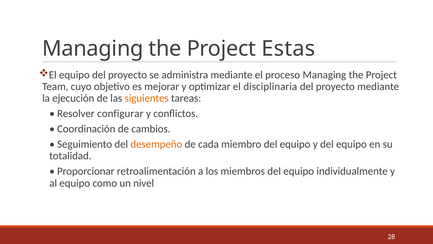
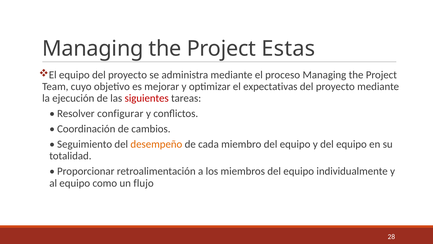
disciplinaria: disciplinaria -> expectativas
siguientes colour: orange -> red
nivel: nivel -> flujo
